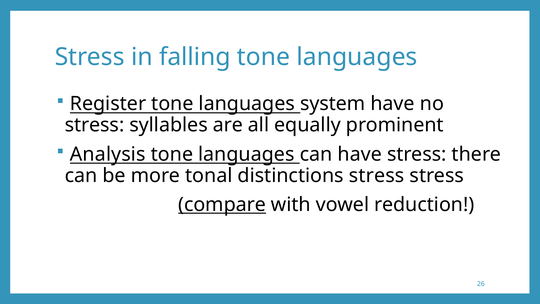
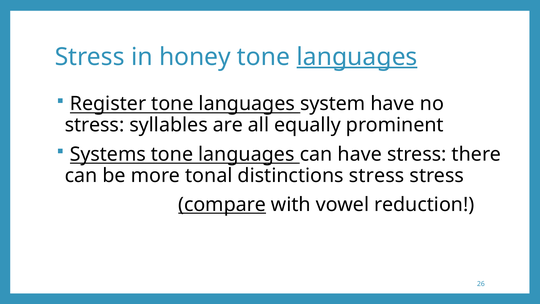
falling: falling -> honey
languages at (357, 57) underline: none -> present
Analysis: Analysis -> Systems
